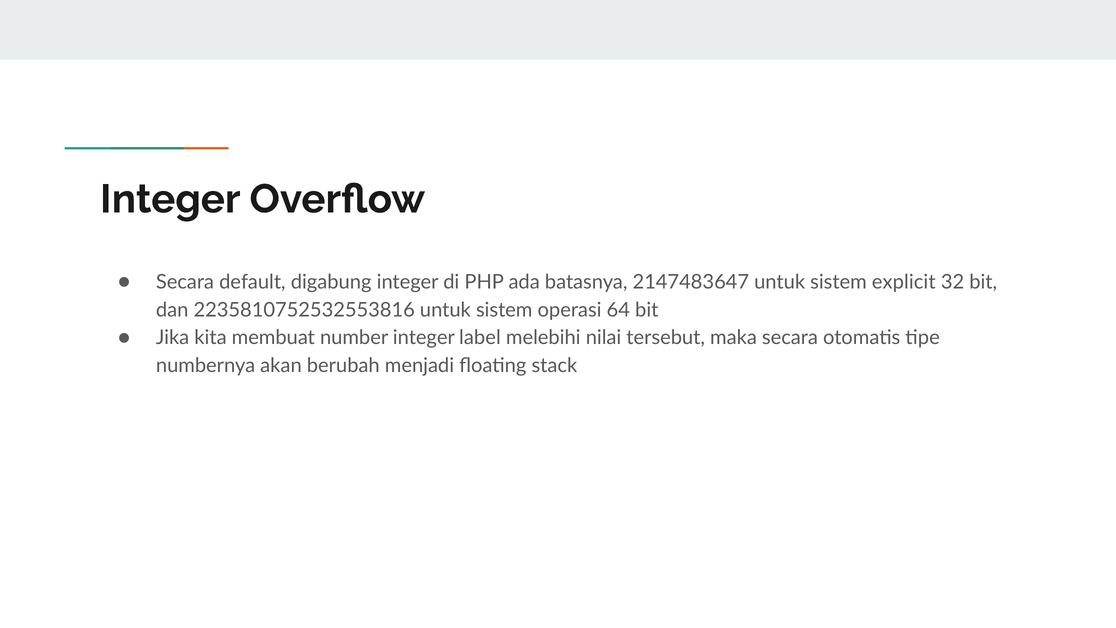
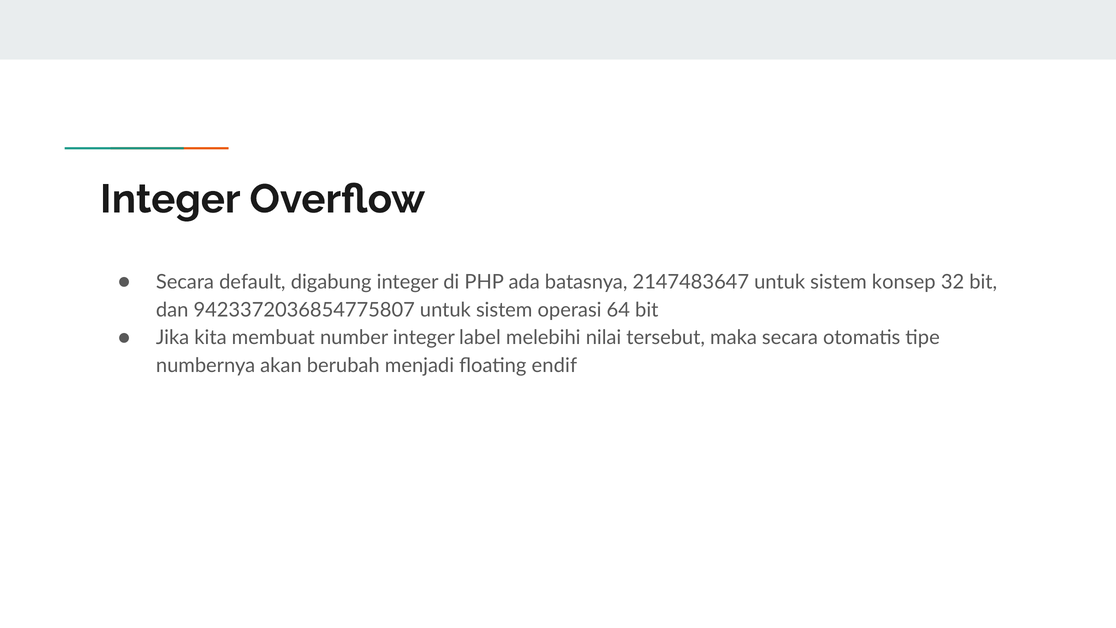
explicit: explicit -> konsep
2235810752532553816: 2235810752532553816 -> 9423372036854775807
stack: stack -> endif
